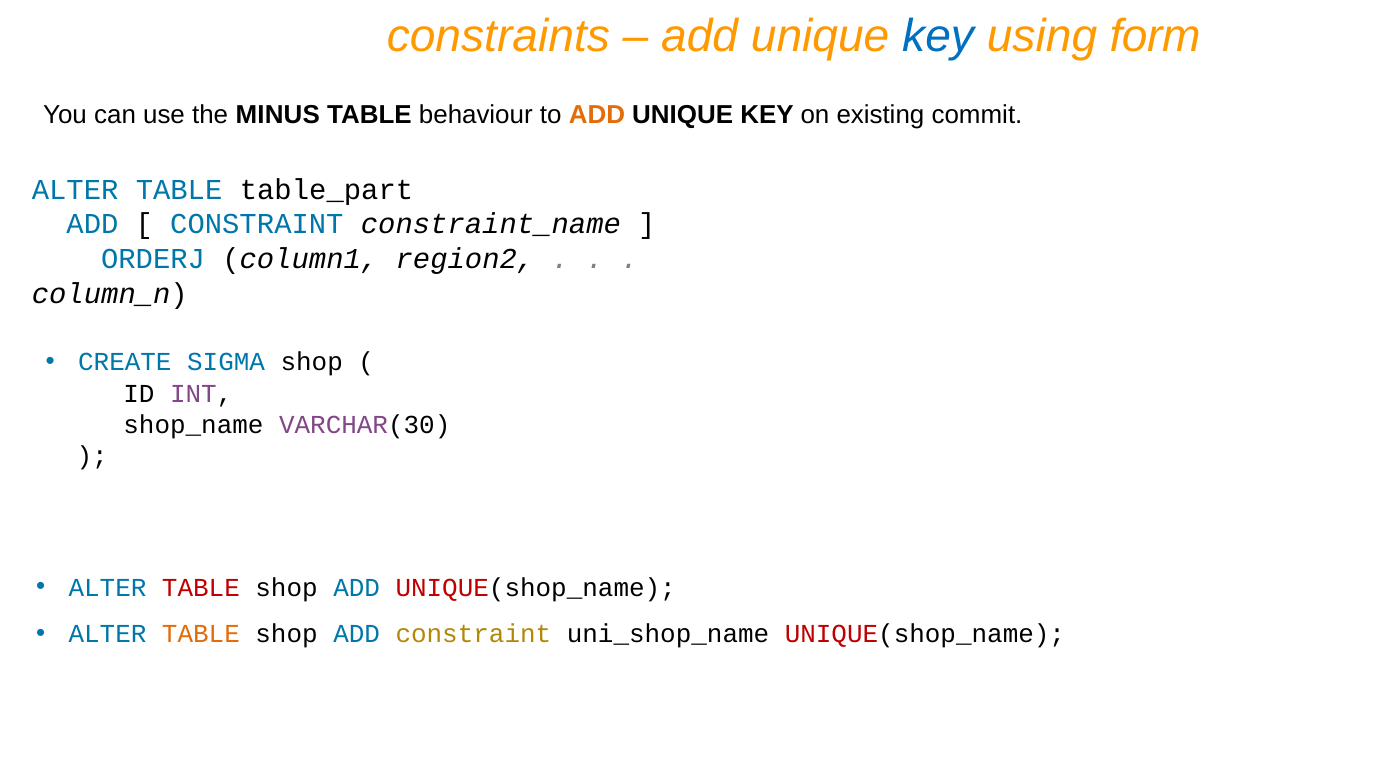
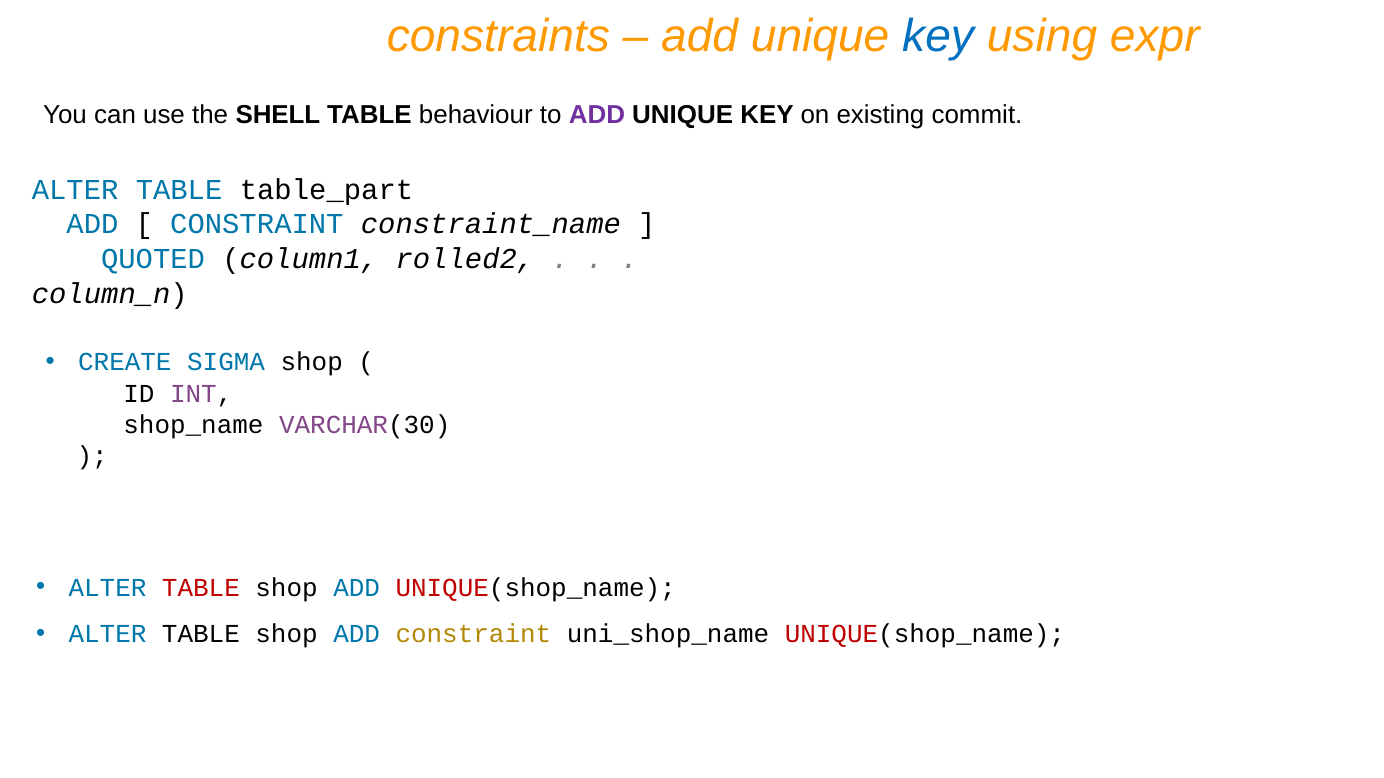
form: form -> expr
MINUS: MINUS -> SHELL
ADD at (597, 115) colour: orange -> purple
ORDERJ: ORDERJ -> QUOTED
region2: region2 -> rolled2
TABLE at (201, 635) colour: orange -> black
